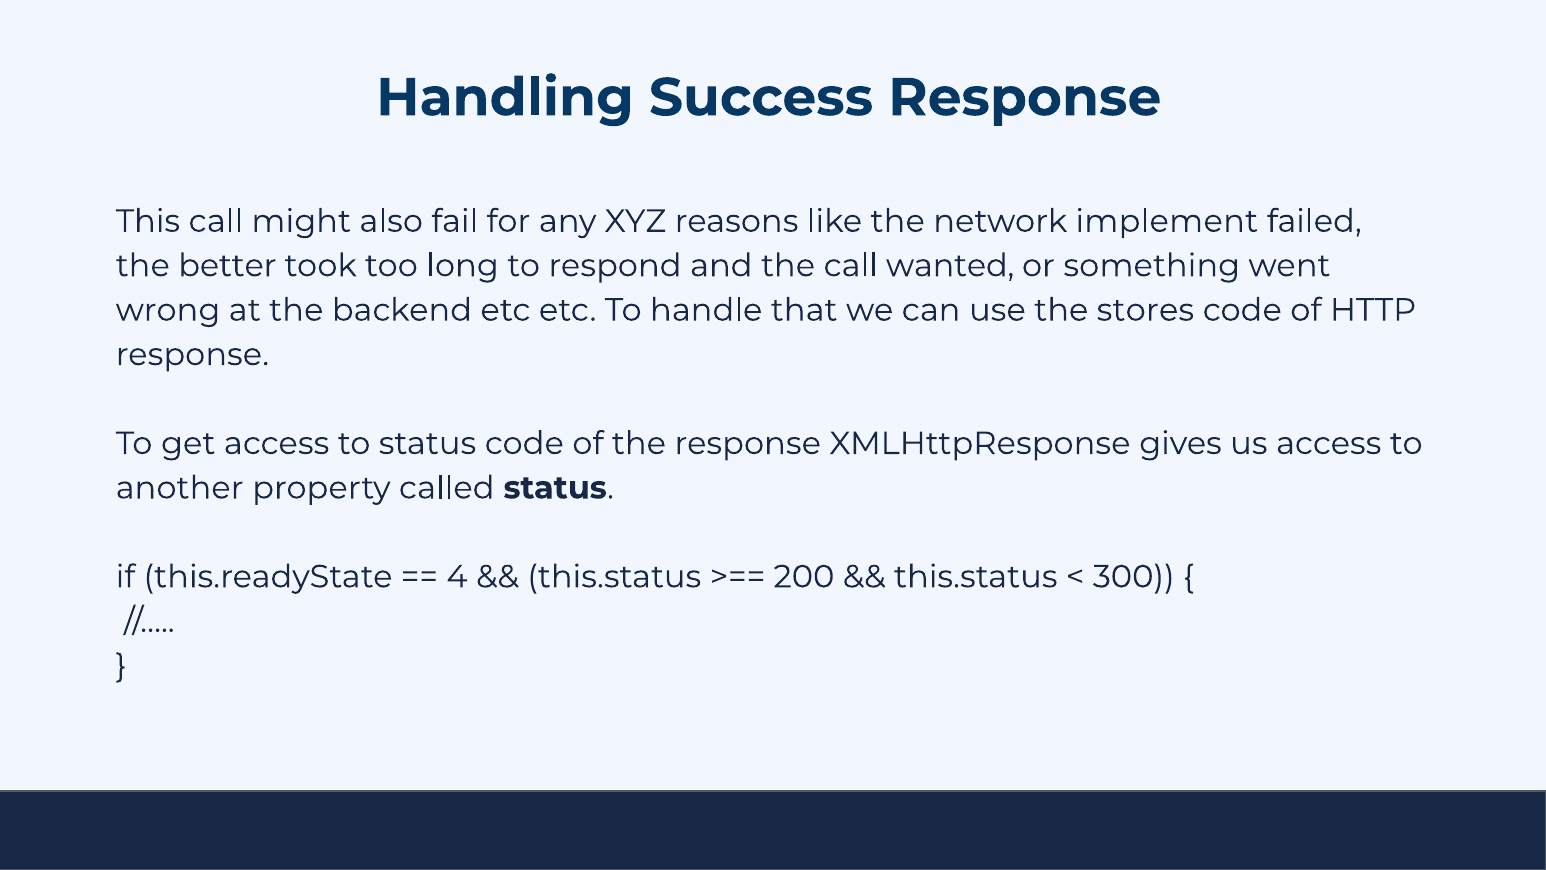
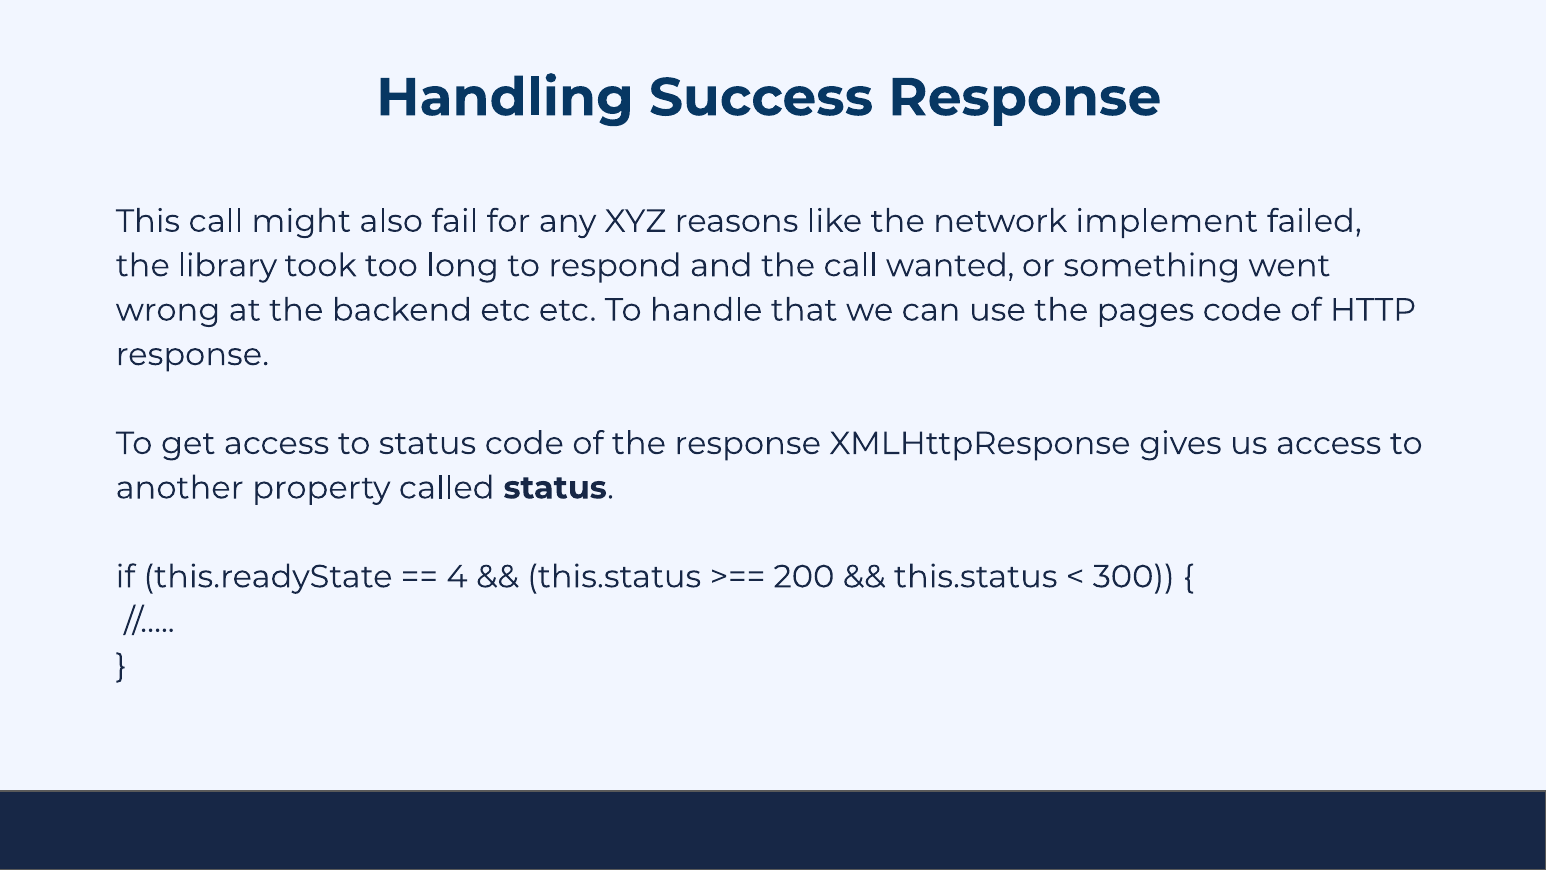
better: better -> library
stores: stores -> pages
